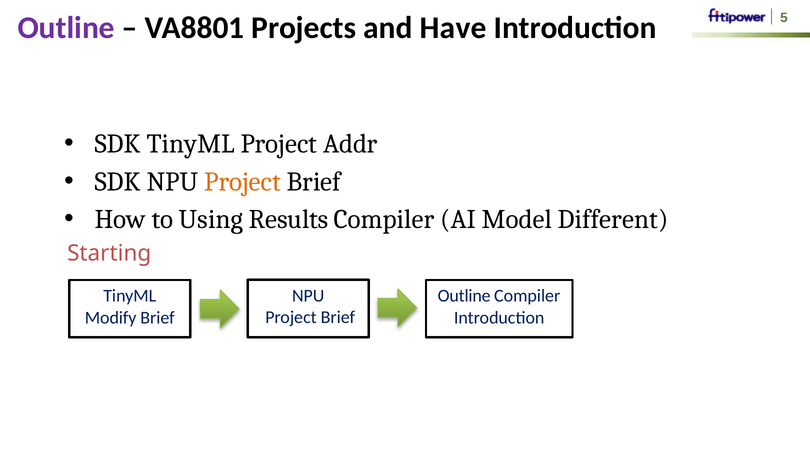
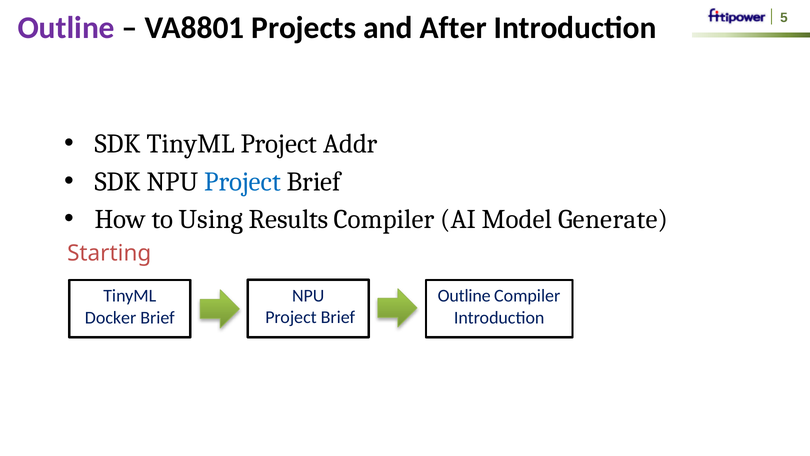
Have: Have -> After
Project at (242, 181) colour: orange -> blue
Different: Different -> Generate
Modify: Modify -> Docker
